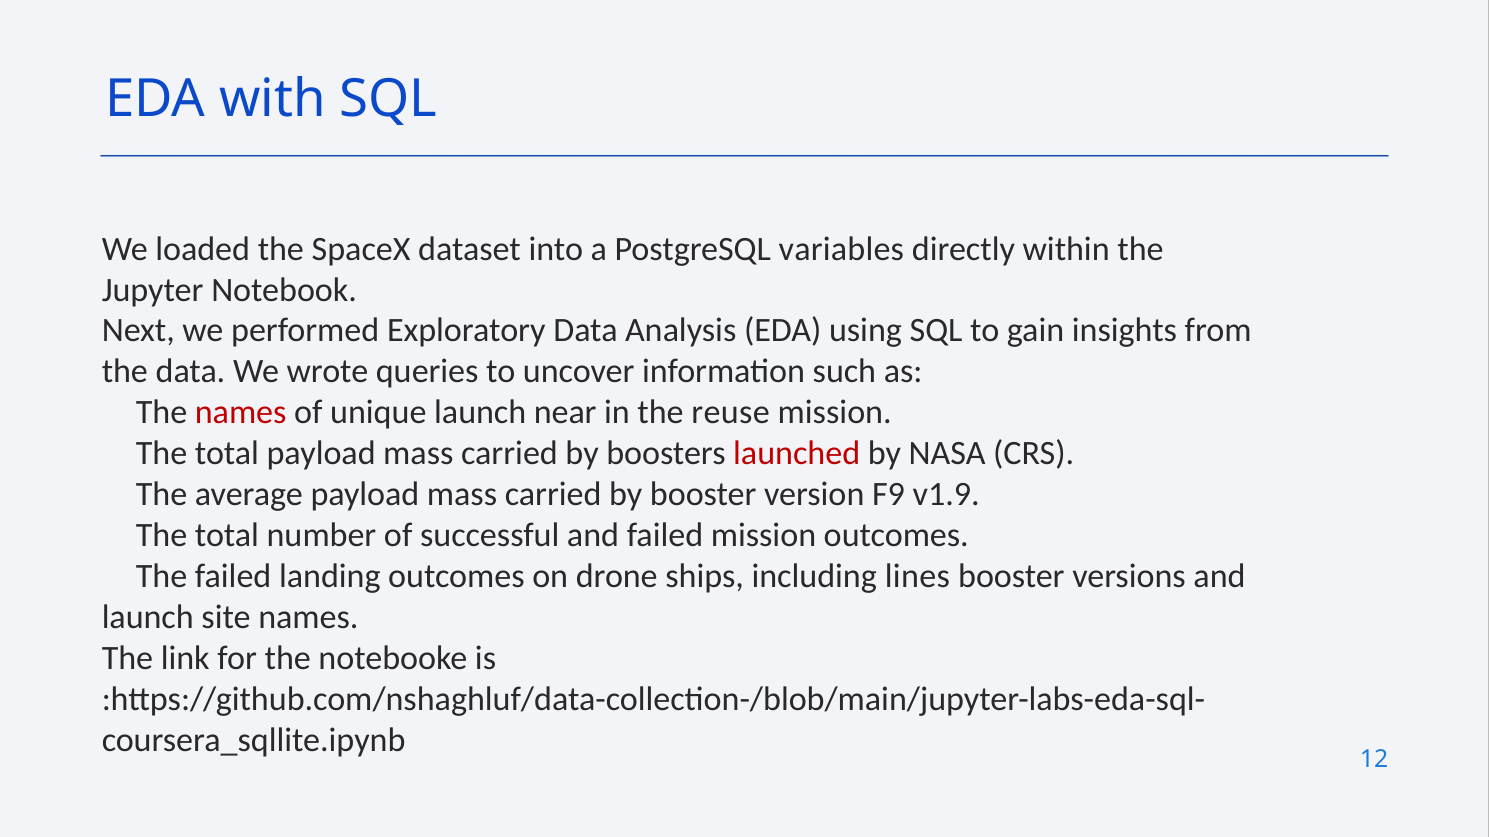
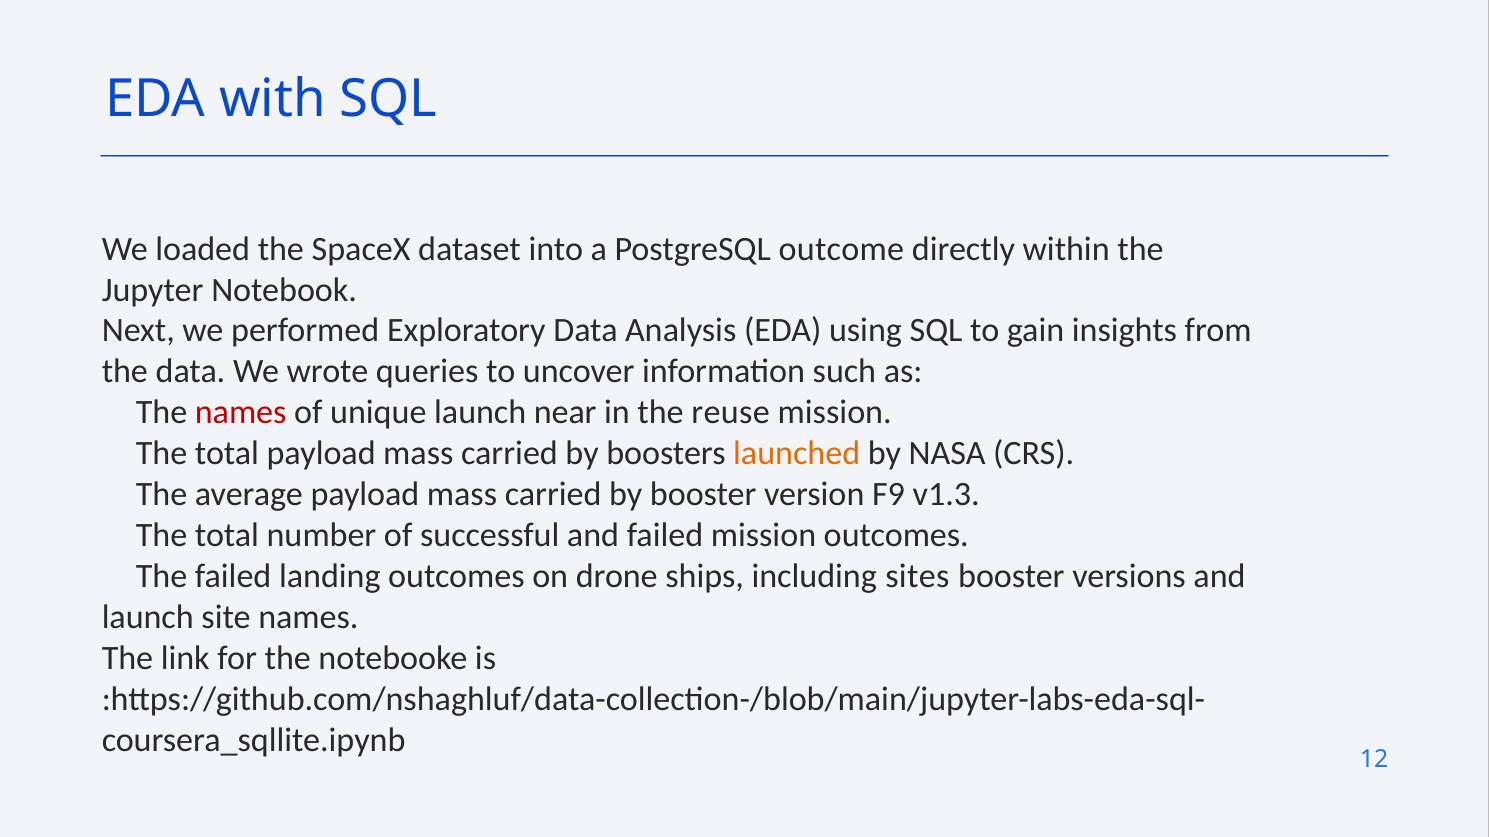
variables: variables -> outcome
launched colour: red -> orange
v1.9: v1.9 -> v1.3
lines: lines -> sites
